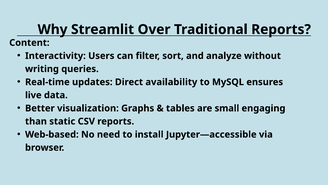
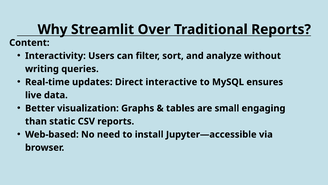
availability: availability -> interactive
